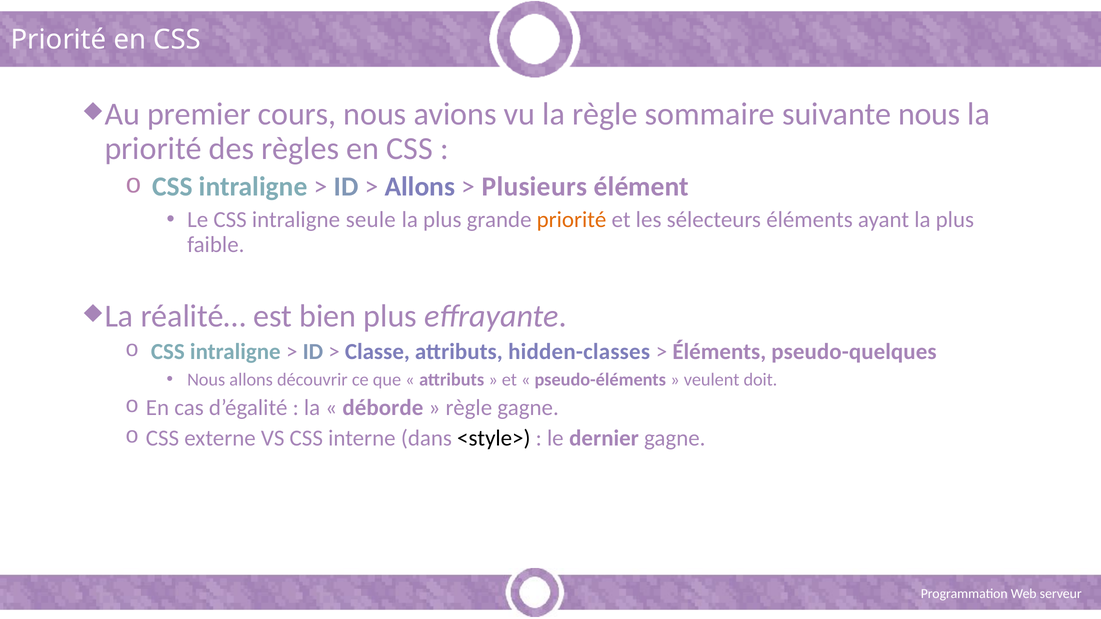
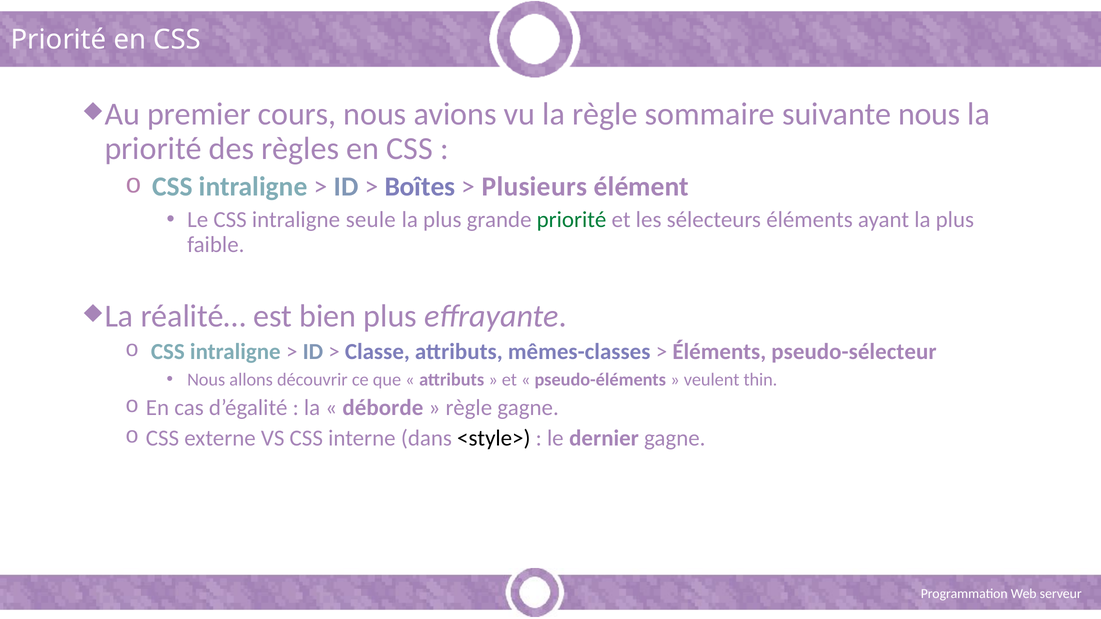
Allons at (420, 187): Allons -> Boîtes
priorité at (572, 220) colour: orange -> green
hidden-classes: hidden-classes -> mêmes-classes
pseudo-quelques: pseudo-quelques -> pseudo-sélecteur
doit: doit -> thin
